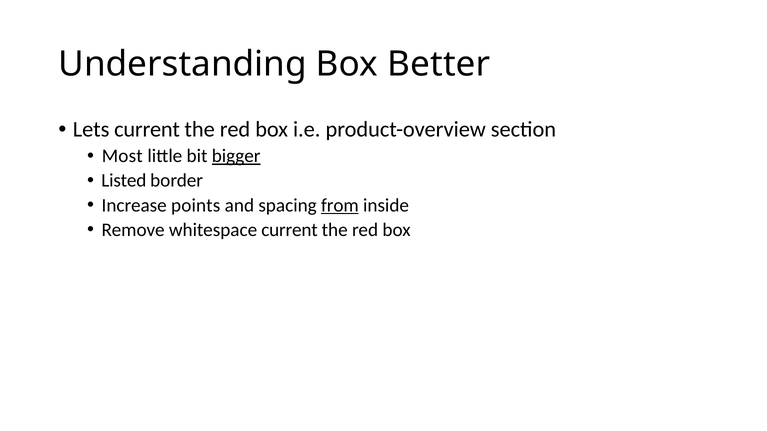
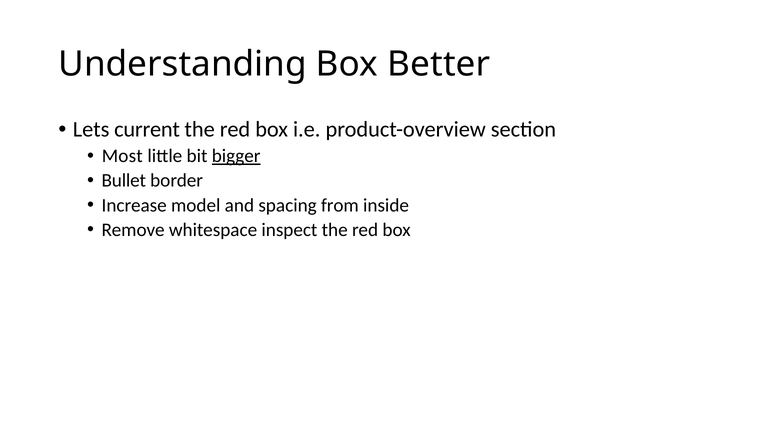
Listed: Listed -> Bullet
points: points -> model
from underline: present -> none
whitespace current: current -> inspect
